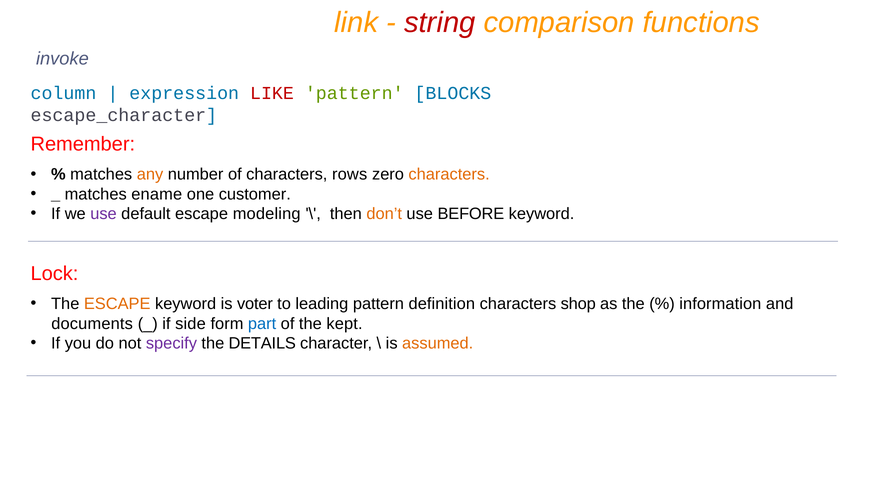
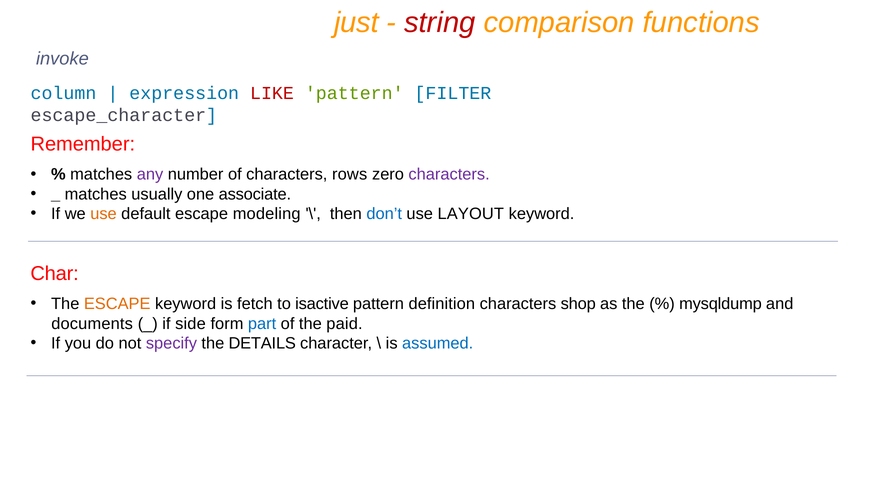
link: link -> just
BLOCKS: BLOCKS -> FILTER
any colour: orange -> purple
characters at (449, 174) colour: orange -> purple
ename: ename -> usually
customer: customer -> associate
use at (103, 214) colour: purple -> orange
don’t colour: orange -> blue
BEFORE: BEFORE -> LAYOUT
Lock: Lock -> Char
voter: voter -> fetch
leading: leading -> isactive
information: information -> mysqldump
kept: kept -> paid
assumed colour: orange -> blue
